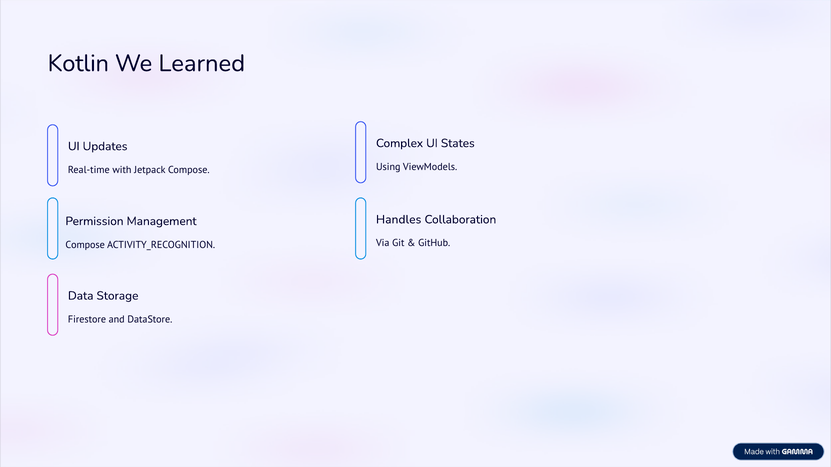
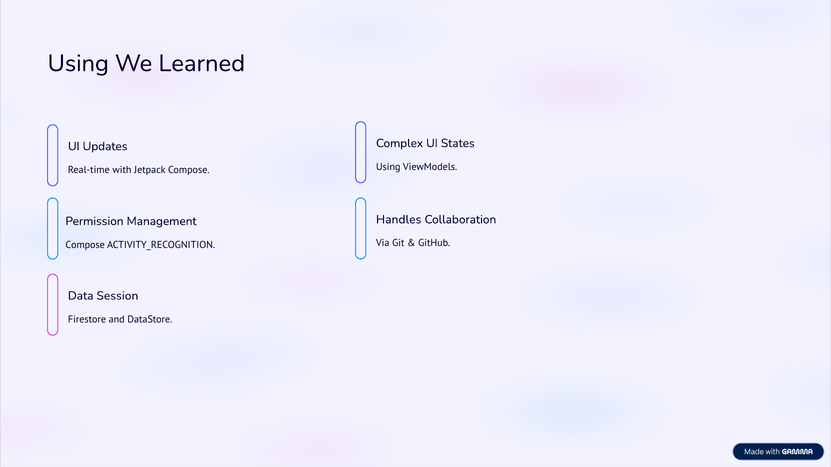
Kotlin at (78, 63): Kotlin -> Using
Storage: Storage -> Session
